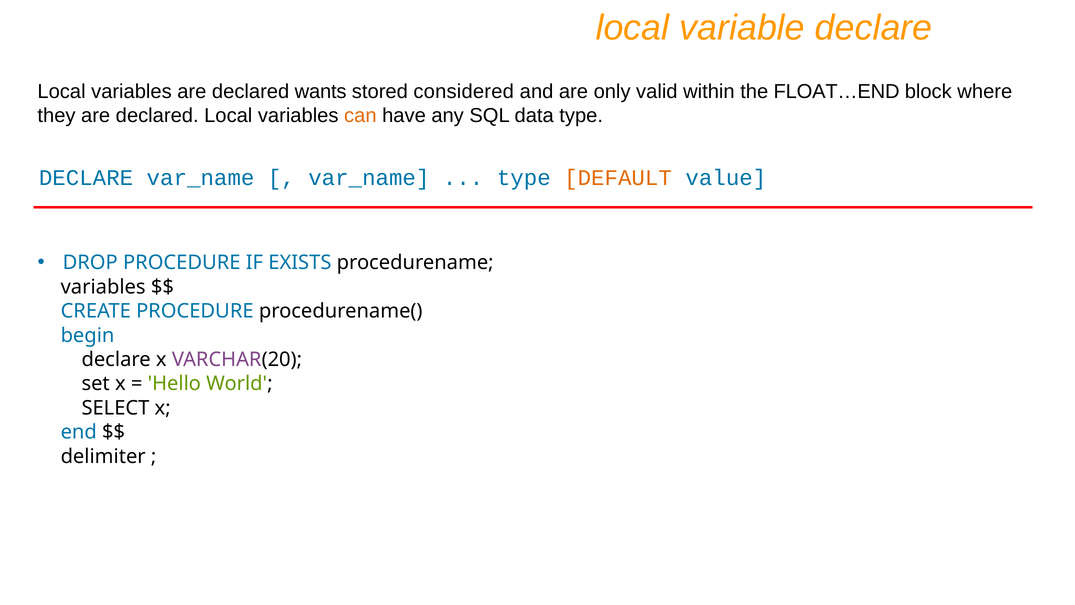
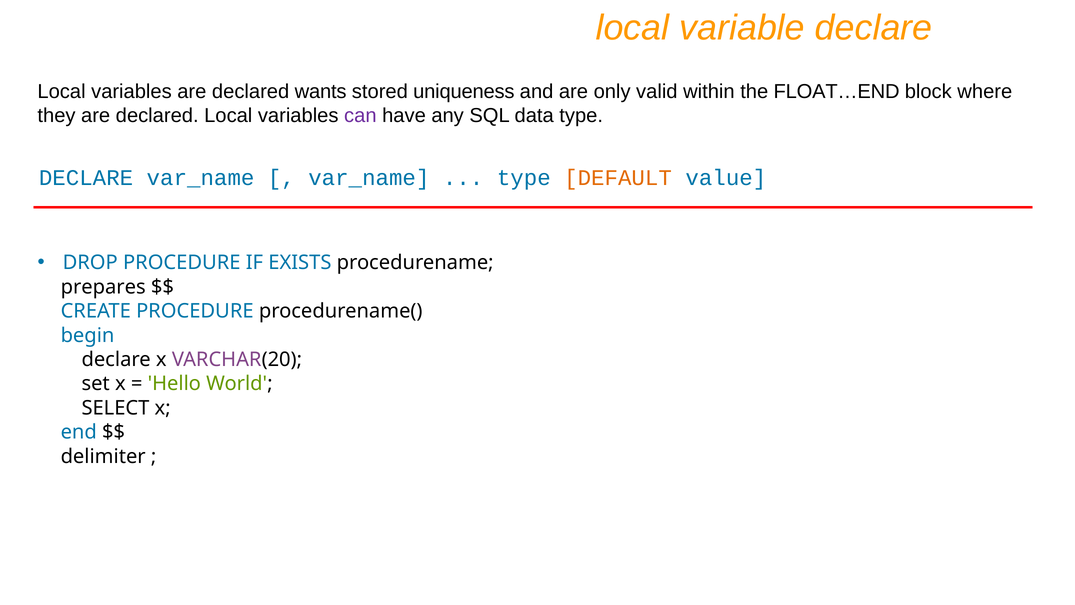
considered: considered -> uniqueness
can colour: orange -> purple
variables at (103, 287): variables -> prepares
